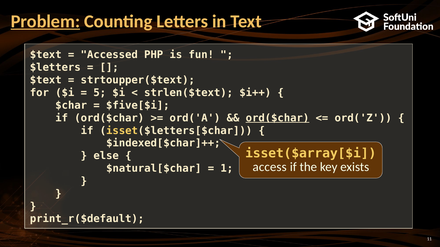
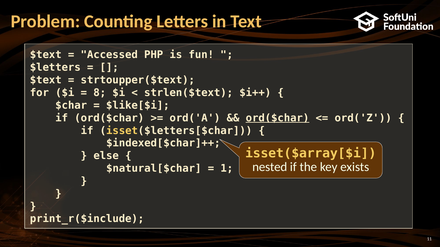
Problem underline: present -> none
5: 5 -> 8
$five[$i: $five[$i -> $like[$i
access: access -> nested
print_r($default: print_r($default -> print_r($include
